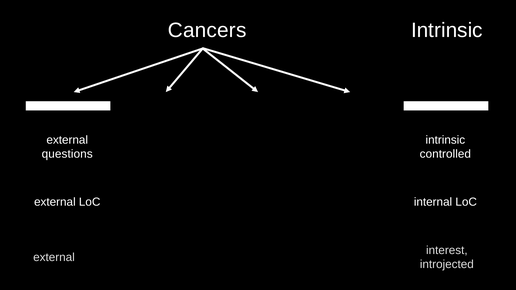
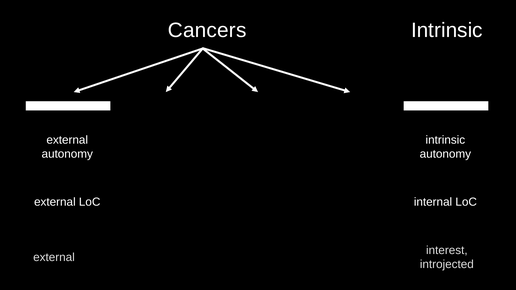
questions at (67, 154): questions -> autonomy
controlled at (445, 154): controlled -> autonomy
